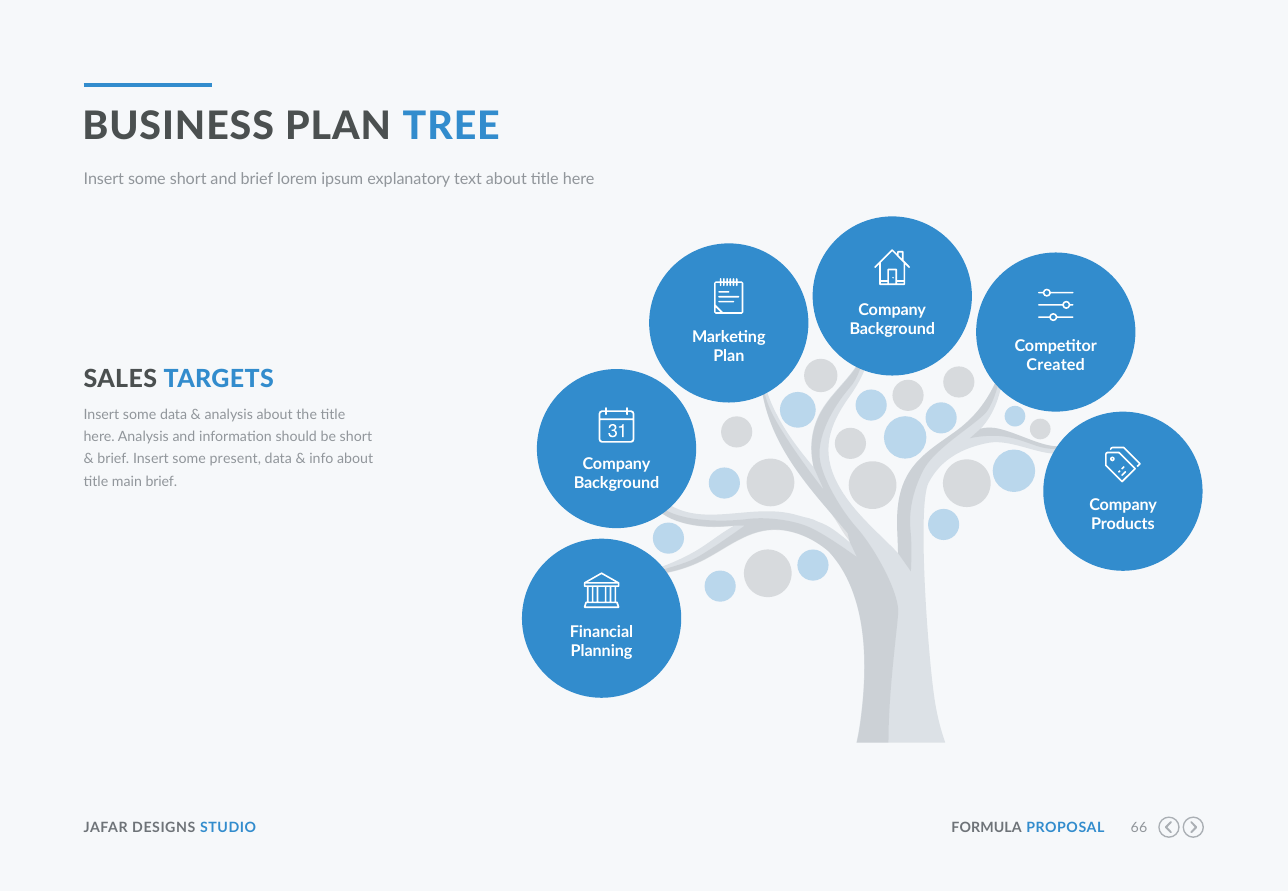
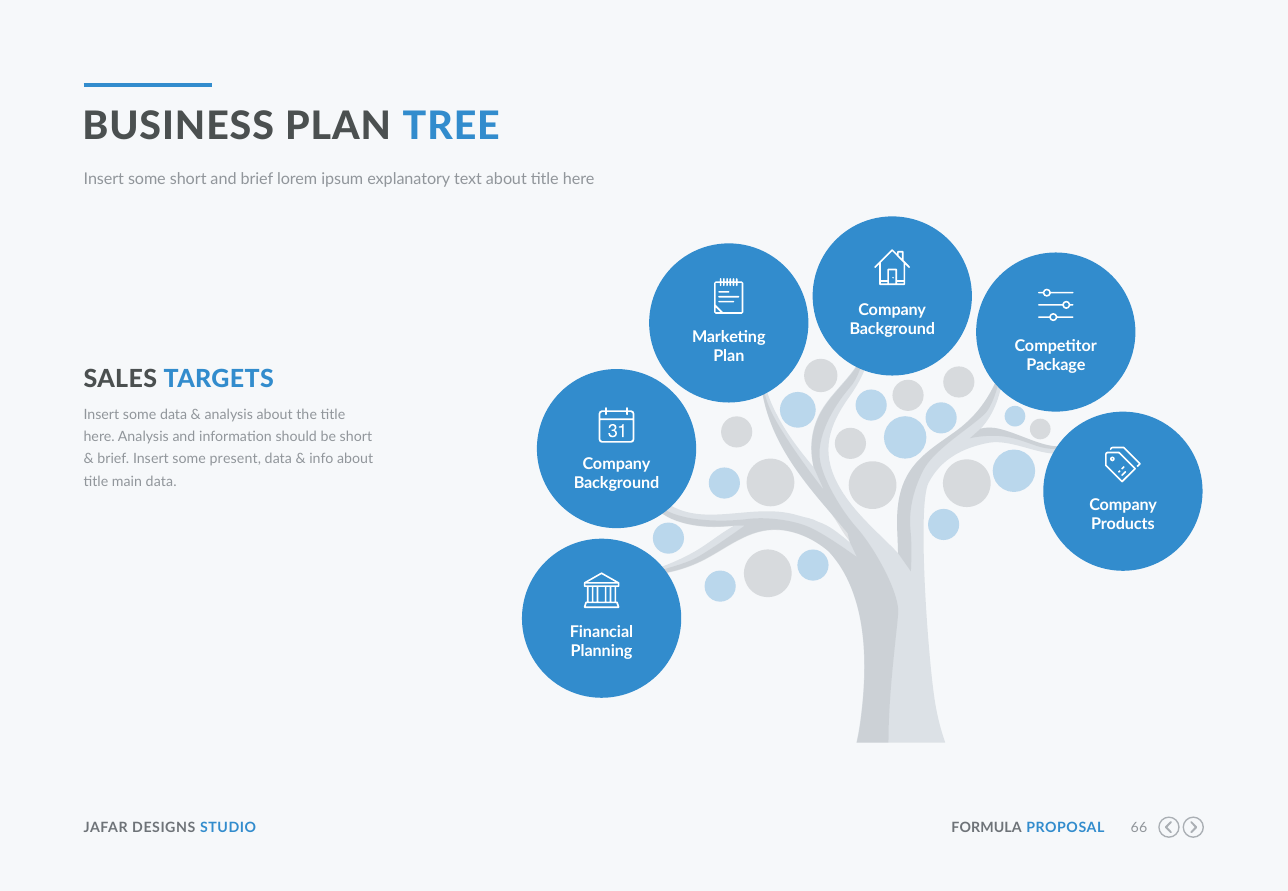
Created: Created -> Package
main brief: brief -> data
